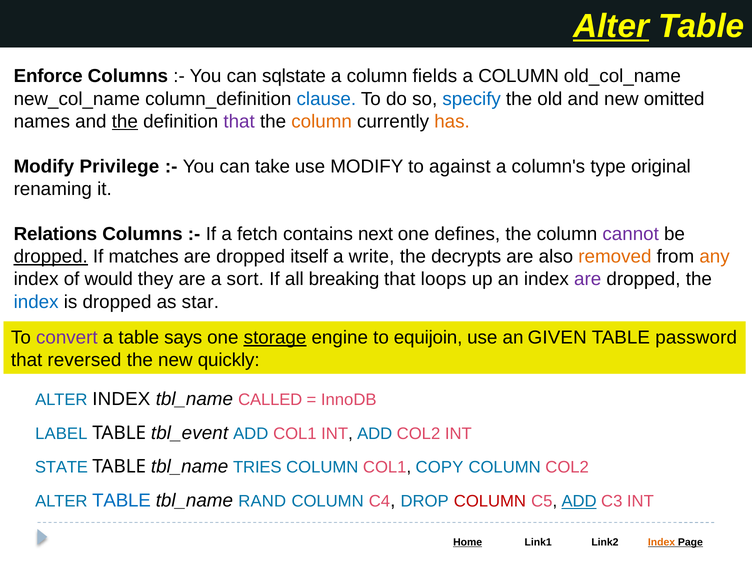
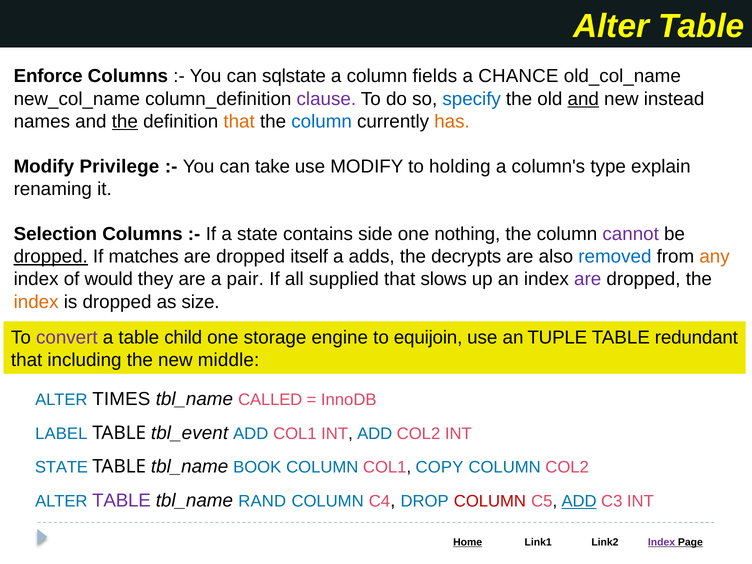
Alter at (611, 26) underline: present -> none
COLUMN at (519, 76): COLUMN -> CHANCE
clause colour: blue -> purple
and at (583, 99) underline: none -> present
omitted: omitted -> instead
that at (239, 121) colour: purple -> orange
column at (322, 121) colour: orange -> blue
against: against -> holding
original: original -> explain
Relations: Relations -> Selection
a fetch: fetch -> state
next: next -> side
defines: defines -> nothing
write: write -> adds
removed colour: orange -> blue
sort: sort -> pair
breaking: breaking -> supplied
loops: loops -> slows
index at (36, 302) colour: blue -> orange
star: star -> size
says: says -> child
storage underline: present -> none
GIVEN: GIVEN -> TUPLE
password: password -> redundant
reversed: reversed -> including
quickly: quickly -> middle
ALTER INDEX: INDEX -> TIMES
TRIES: TRIES -> BOOK
TABLE at (122, 501) colour: blue -> purple
Index at (662, 542) colour: orange -> purple
